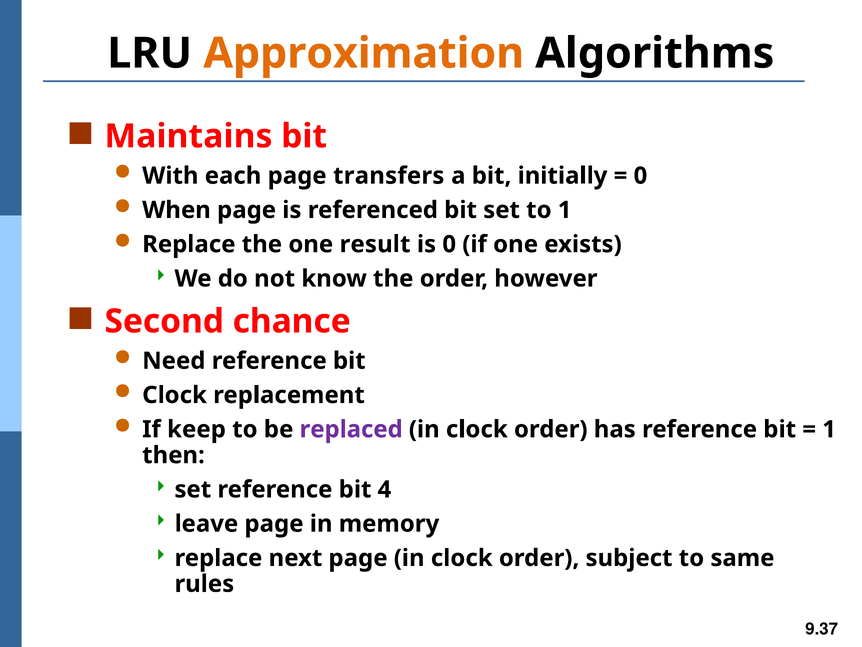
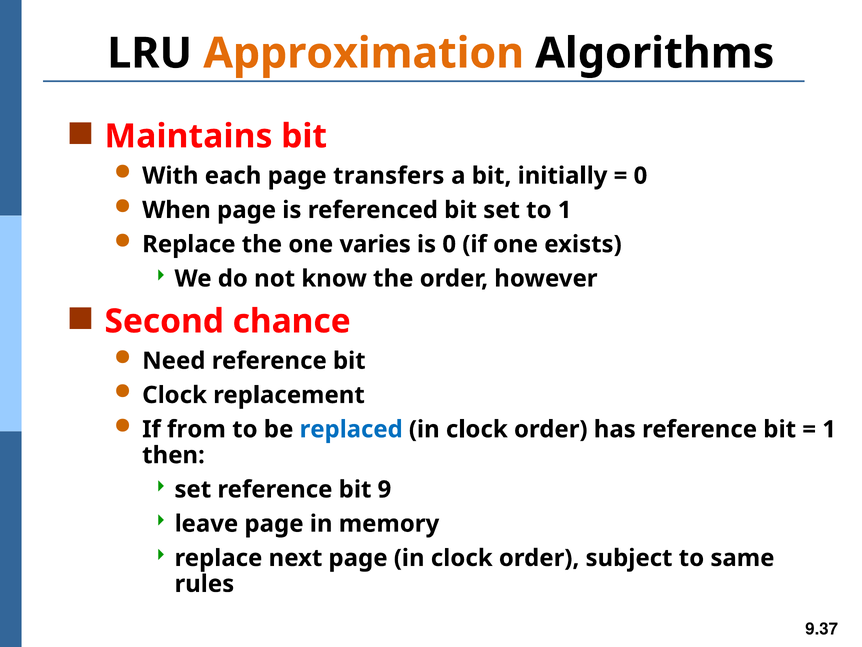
result: result -> varies
keep: keep -> from
replaced colour: purple -> blue
4: 4 -> 9
